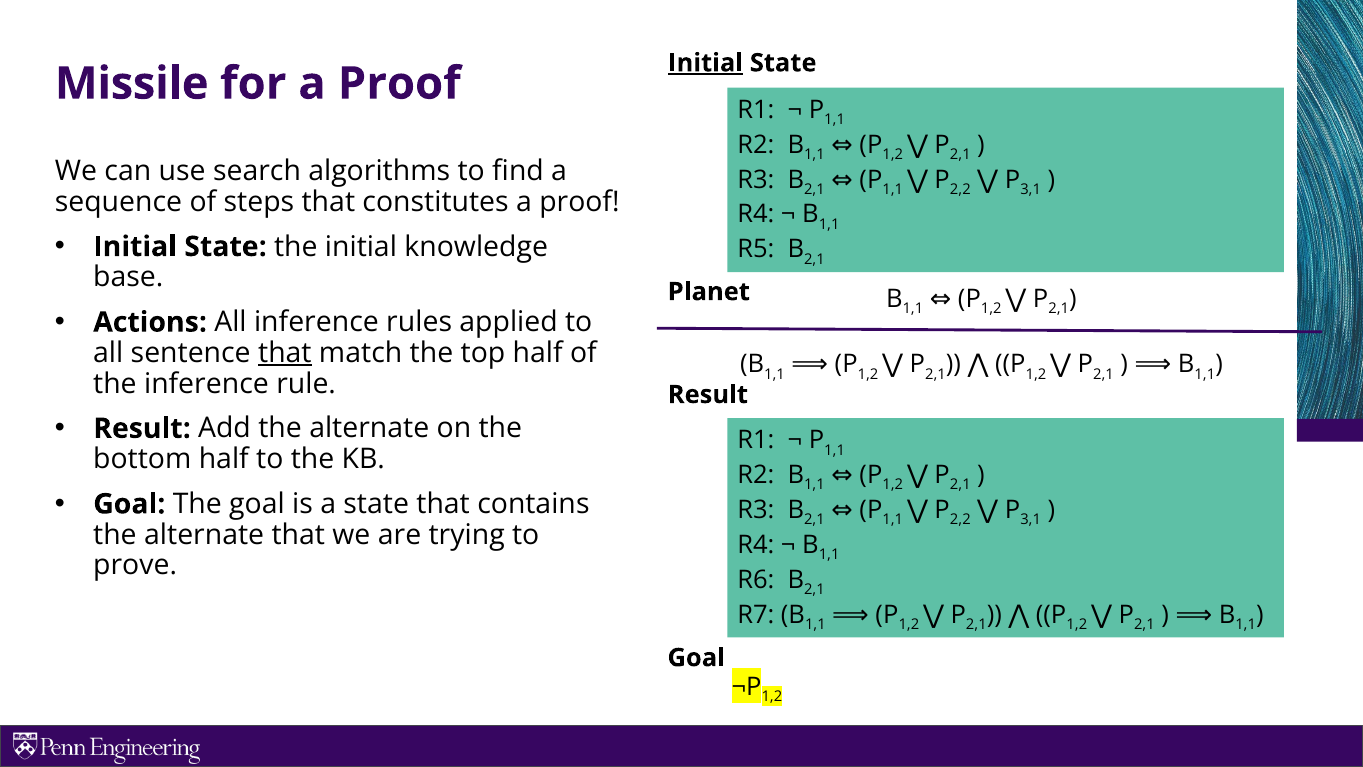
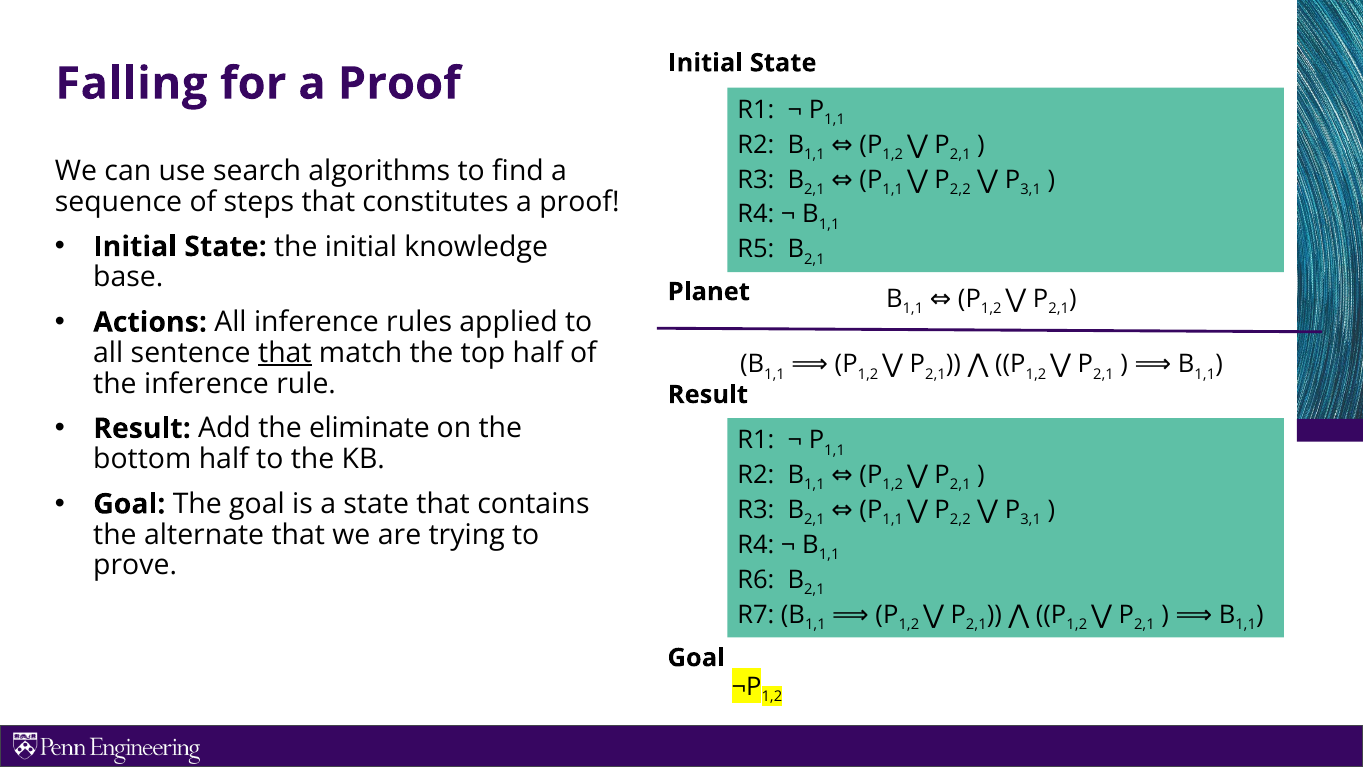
Initial at (706, 63) underline: present -> none
Missile: Missile -> Falling
Add the alternate: alternate -> eliminate
